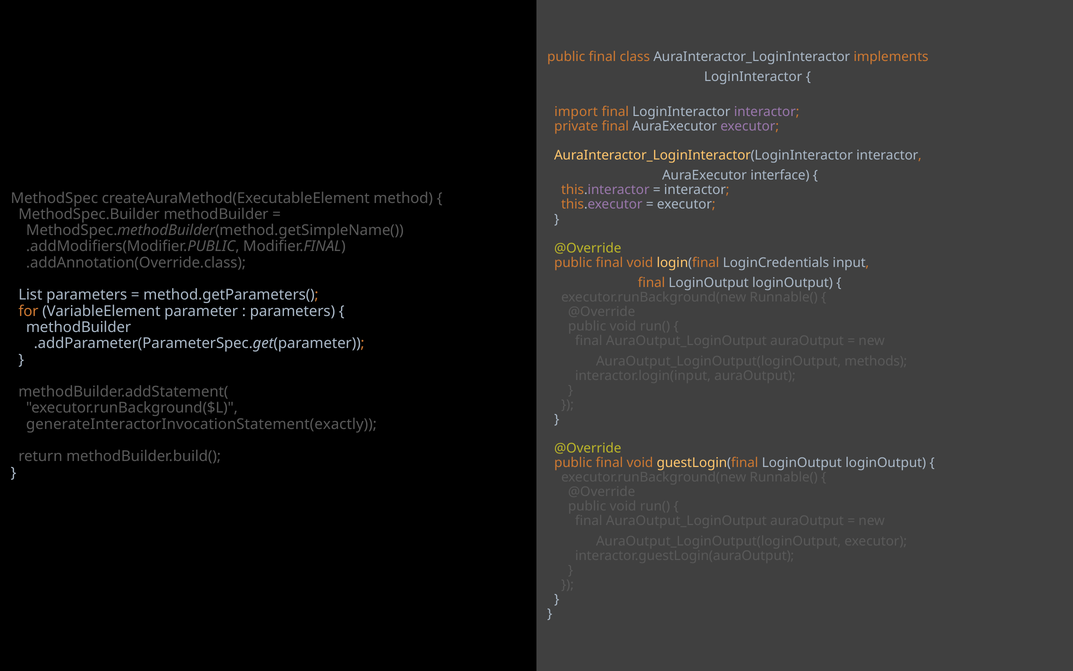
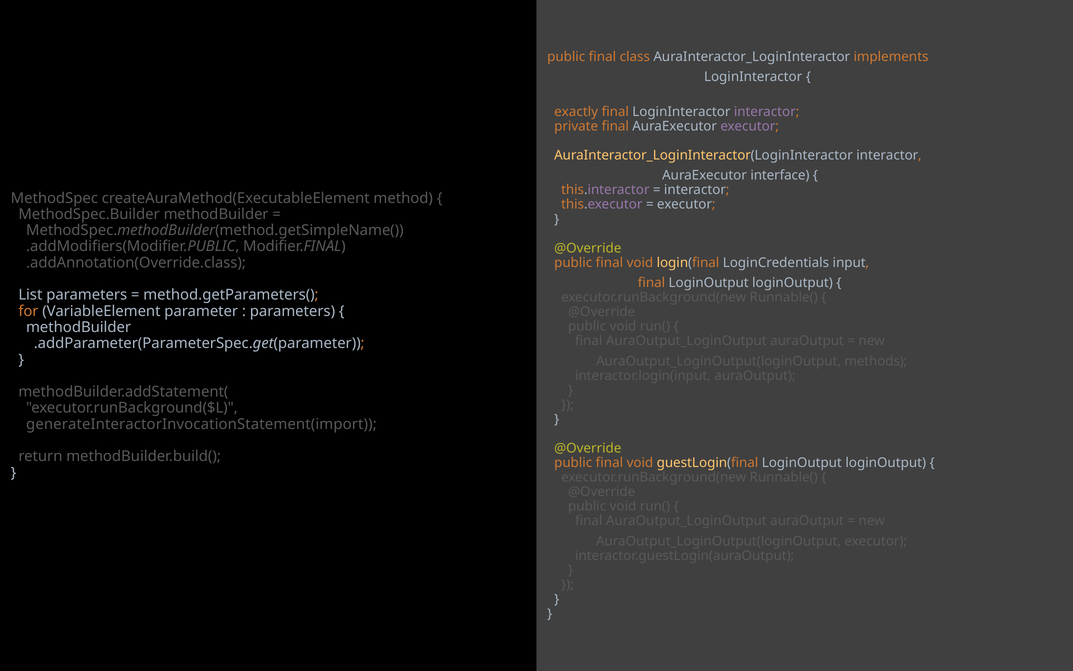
import: import -> exactly
generateInteractorInvocationStatement(exactly: generateInteractorInvocationStatement(exactly -> generateInteractorInvocationStatement(import
